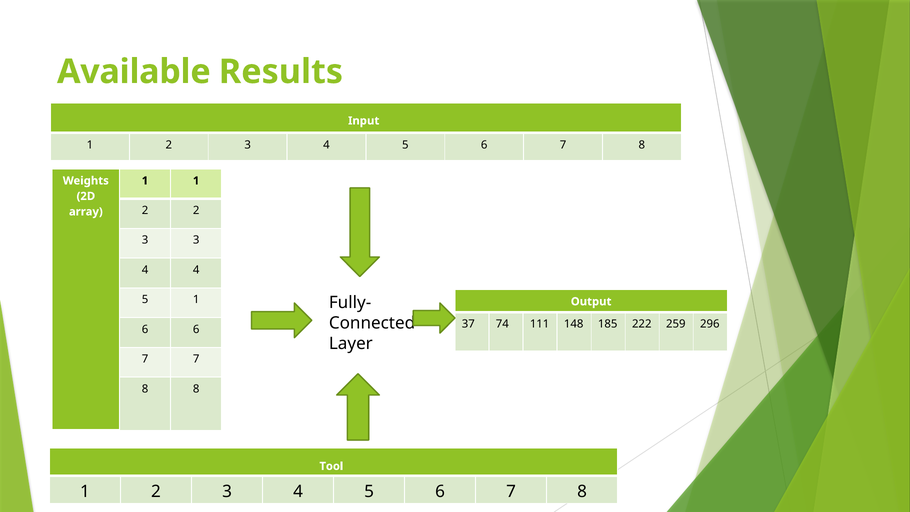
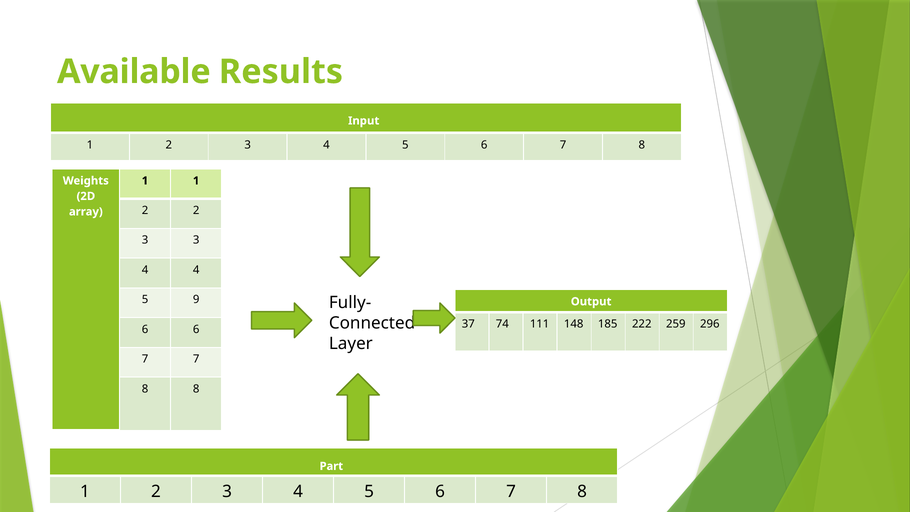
5 1: 1 -> 9
Tool: Tool -> Part
